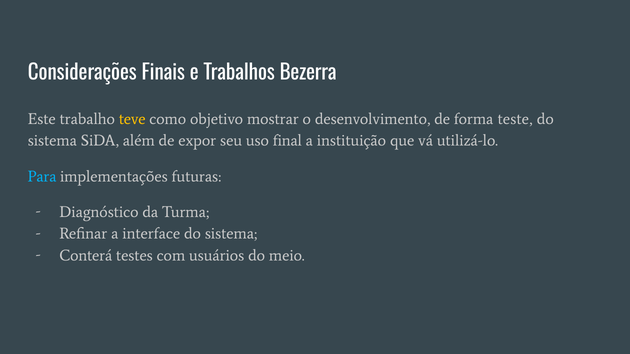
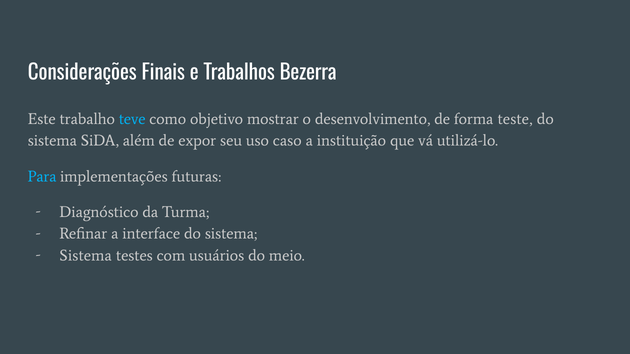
teve colour: yellow -> light blue
final: final -> caso
Conterá at (86, 256): Conterá -> Sistema
